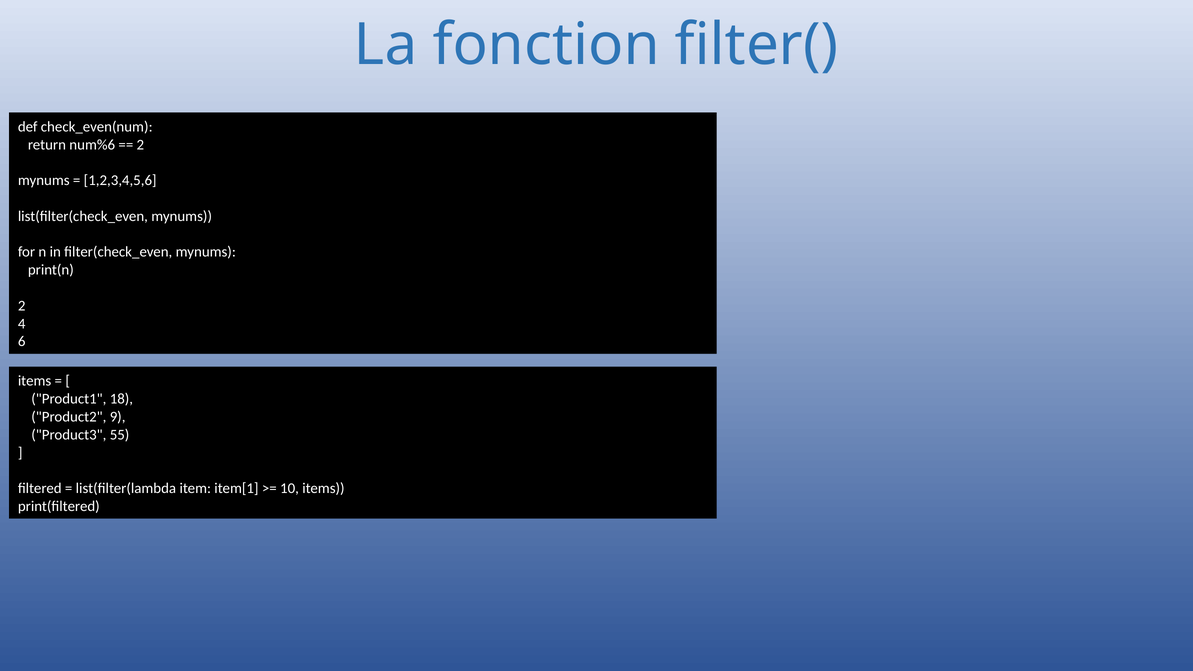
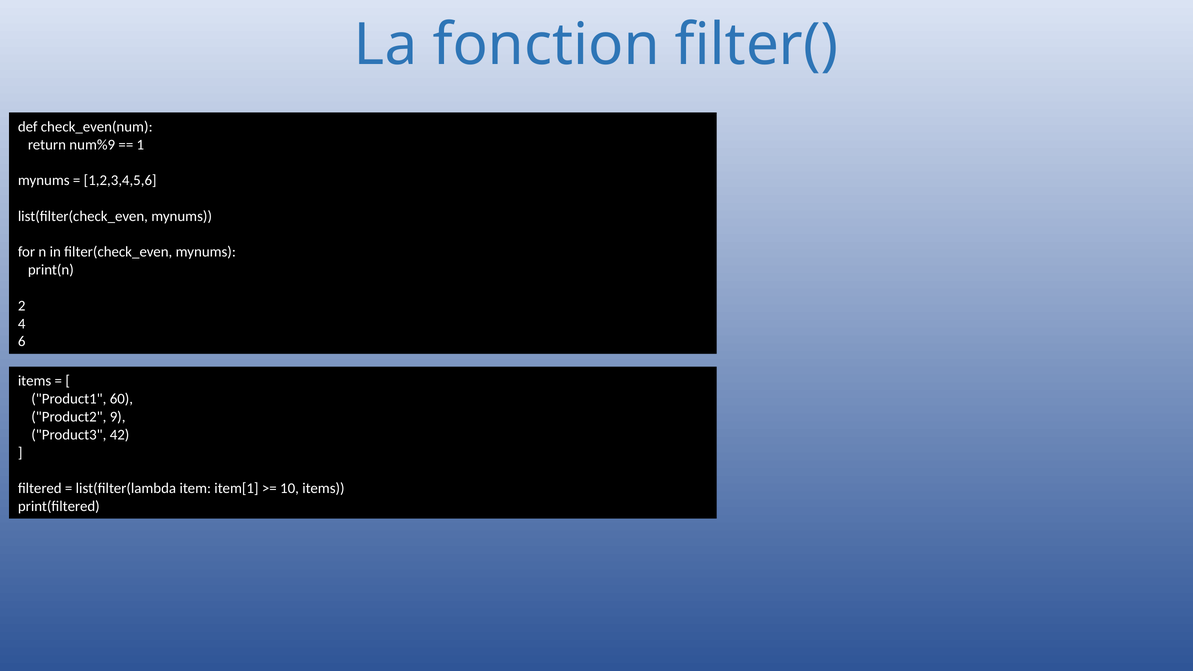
num%6: num%6 -> num%9
2 at (140, 145): 2 -> 1
18: 18 -> 60
55: 55 -> 42
